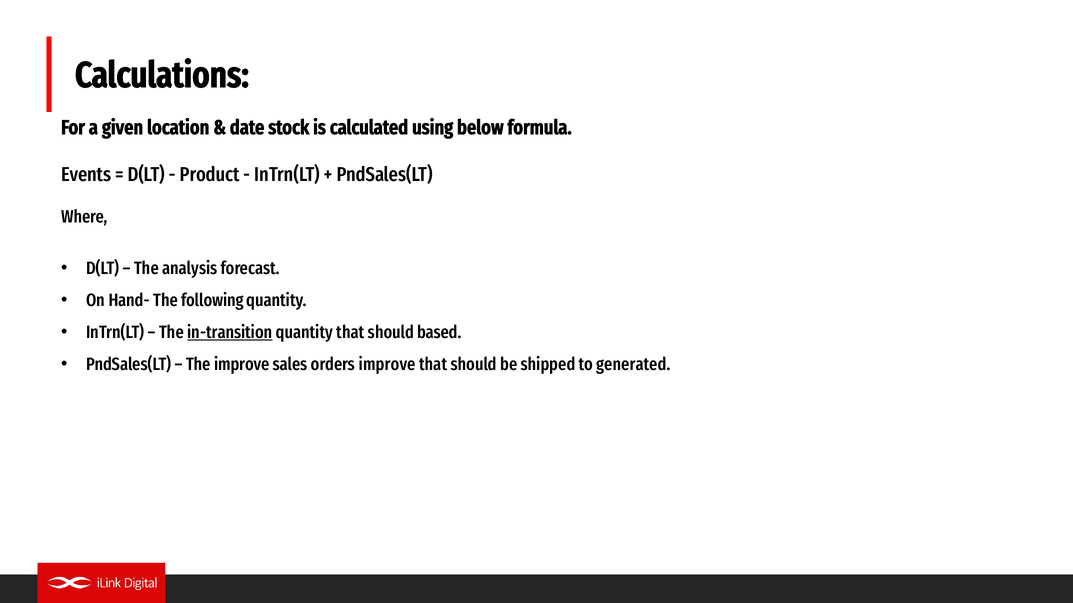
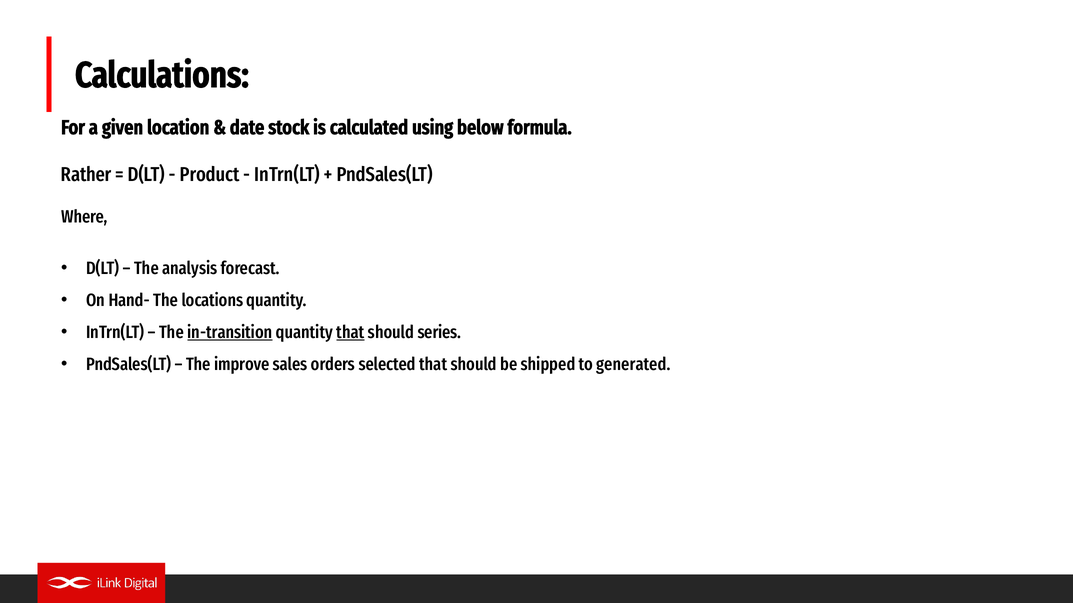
Events: Events -> Rather
following: following -> locations
that at (350, 333) underline: none -> present
based: based -> series
orders improve: improve -> selected
